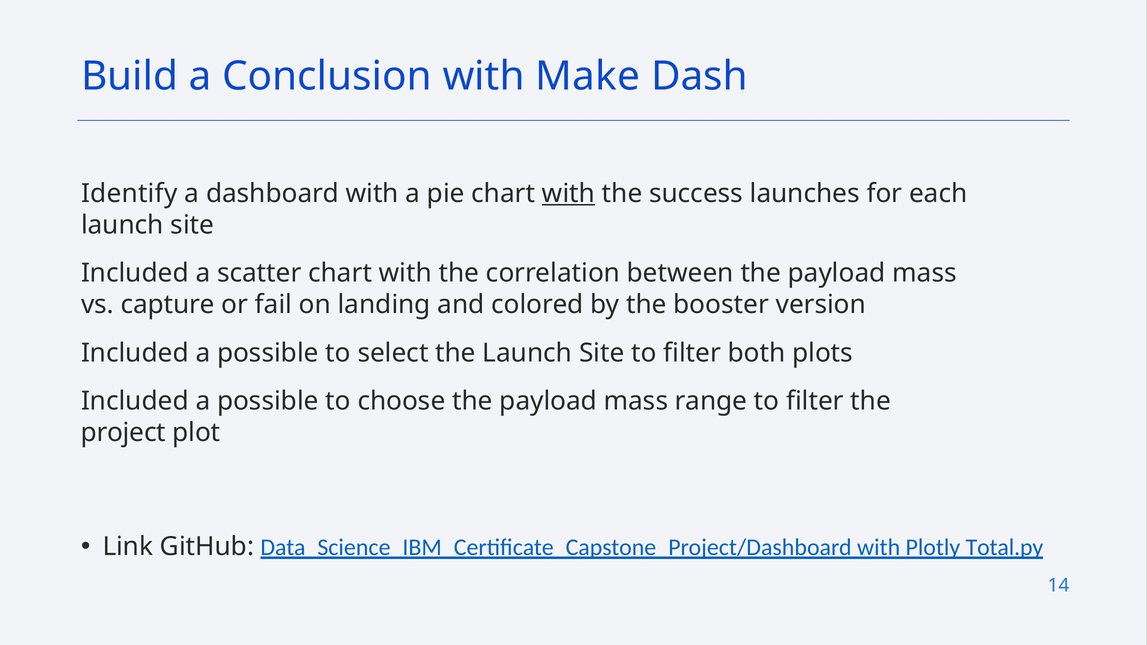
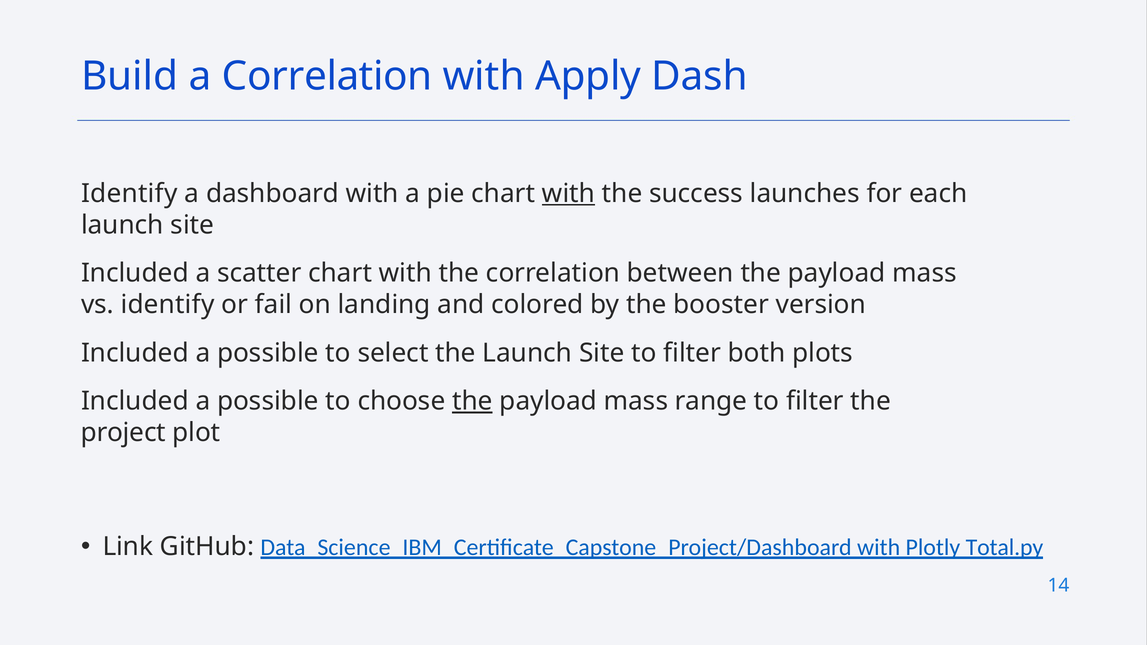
a Conclusion: Conclusion -> Correlation
Make: Make -> Apply
vs capture: capture -> identify
the at (472, 401) underline: none -> present
